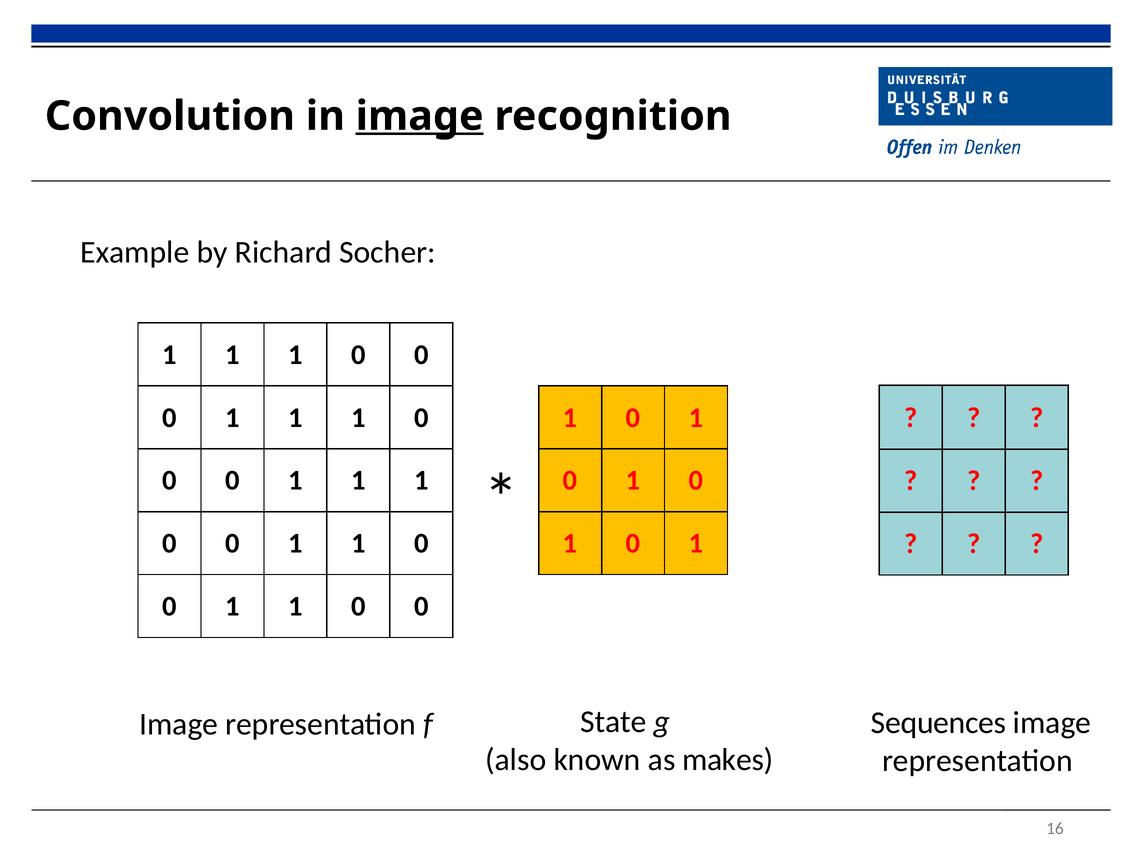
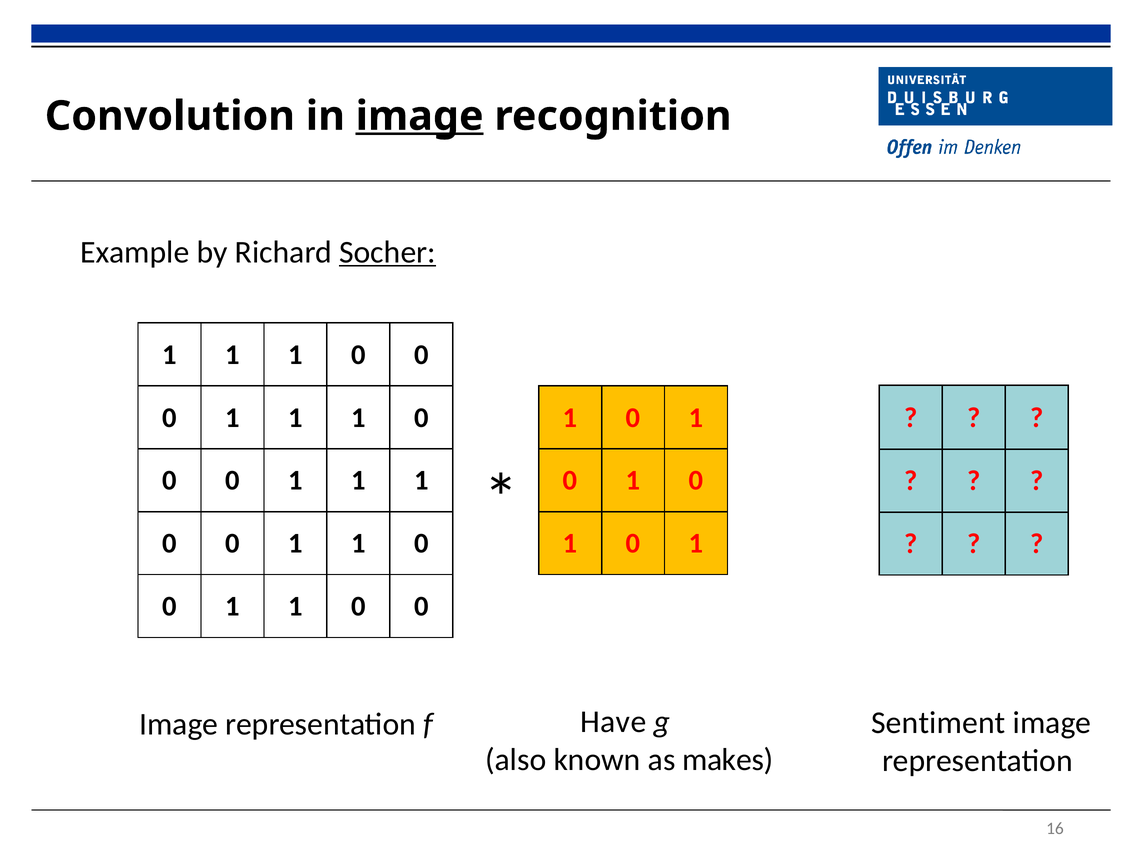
Socher underline: none -> present
Sequences: Sequences -> Sentiment
State: State -> Have
